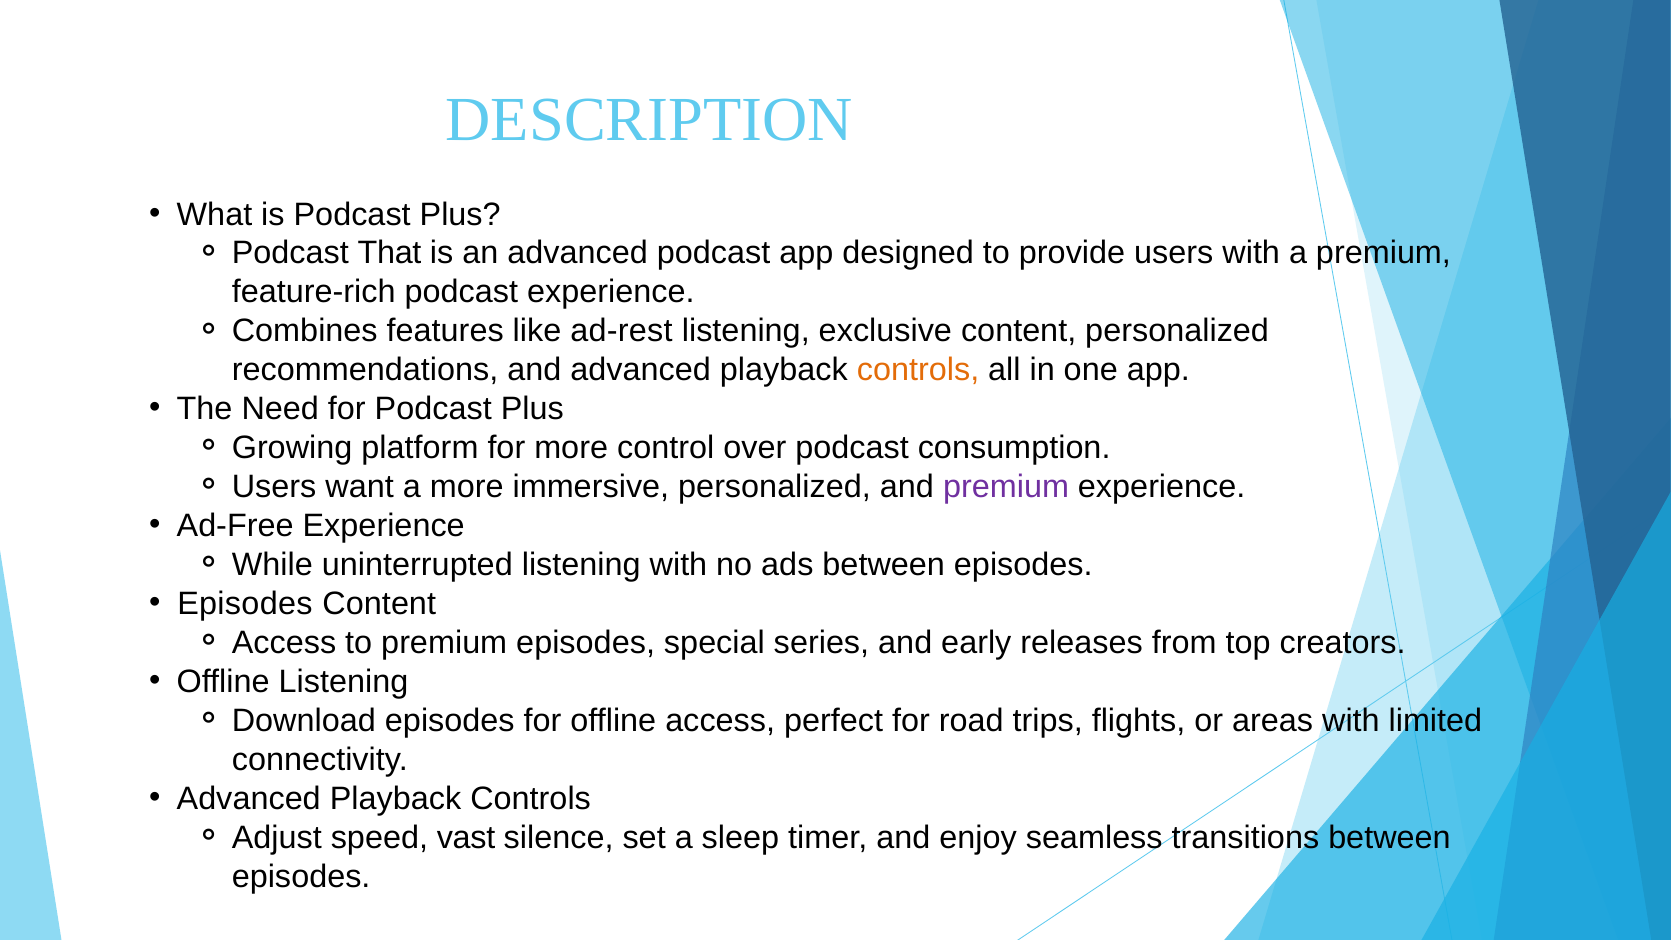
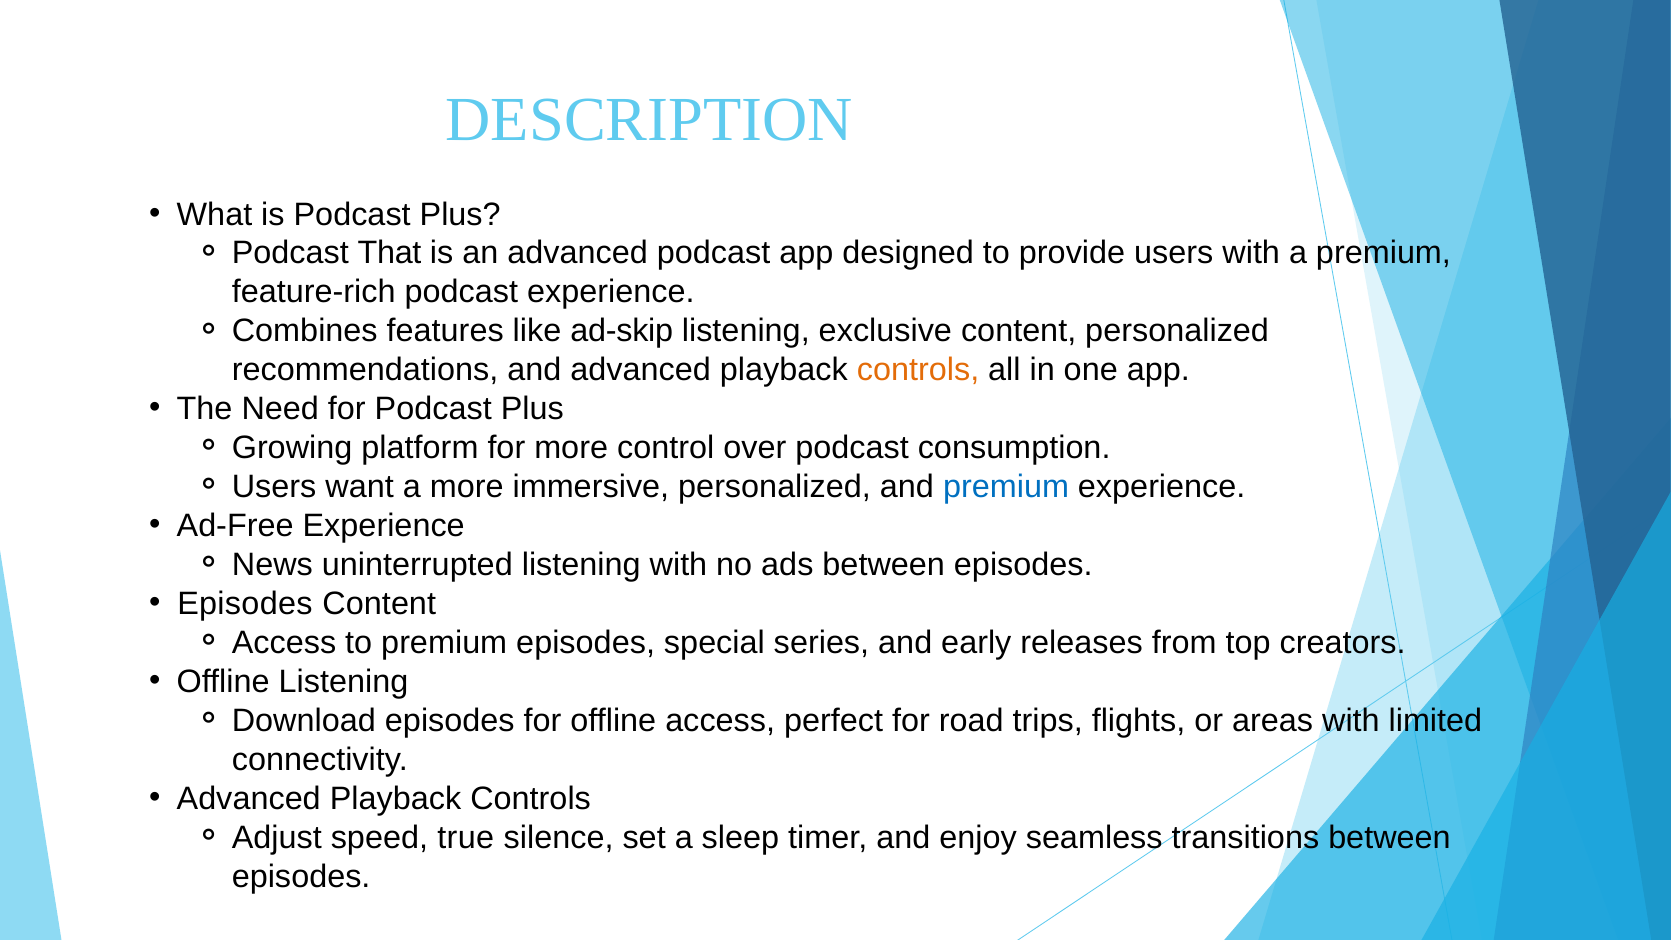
ad-rest: ad-rest -> ad-skip
premium at (1006, 487) colour: purple -> blue
While: While -> News
vast: vast -> true
